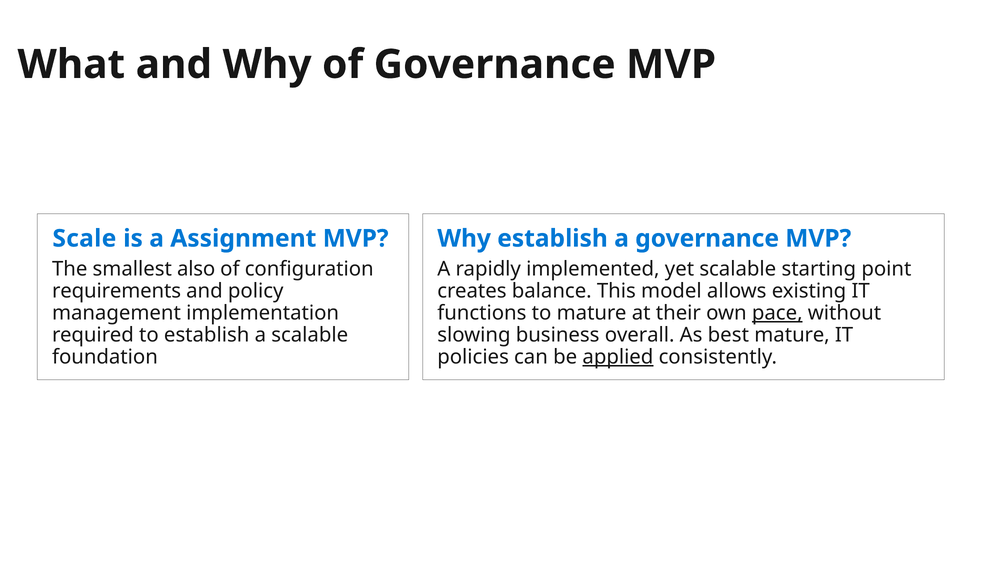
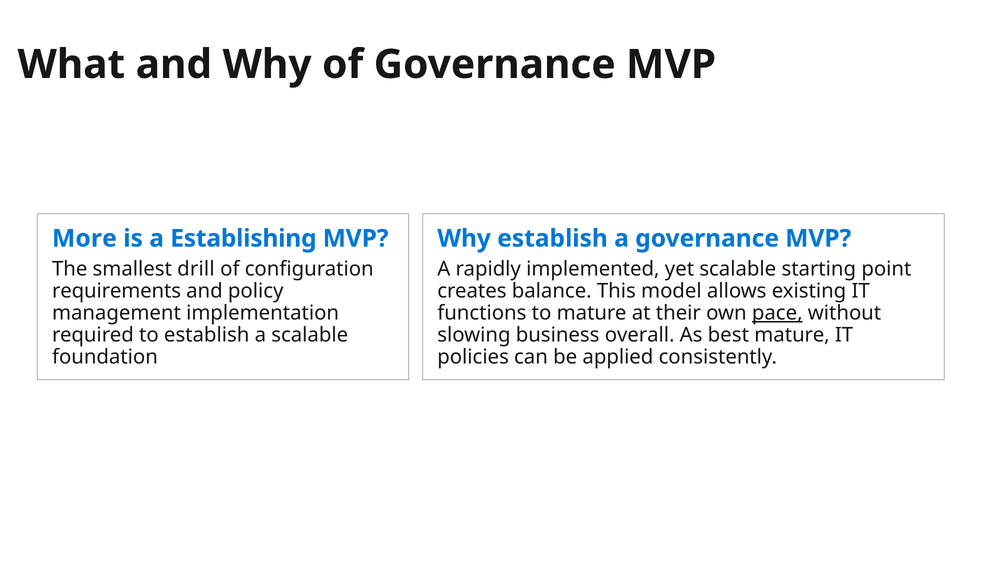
Scale: Scale -> More
Assignment: Assignment -> Establishing
also: also -> drill
applied underline: present -> none
